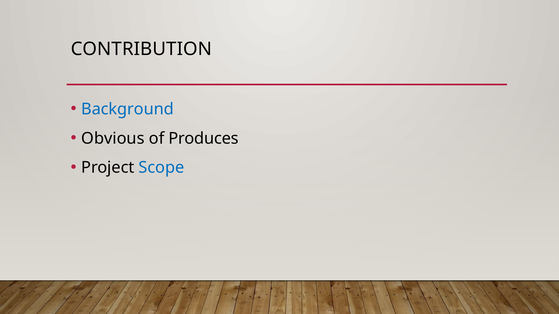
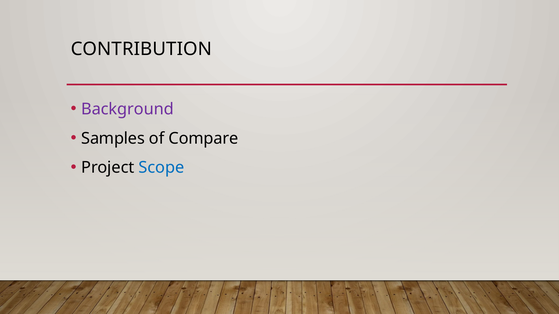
Background colour: blue -> purple
Obvious: Obvious -> Samples
Produces: Produces -> Compare
